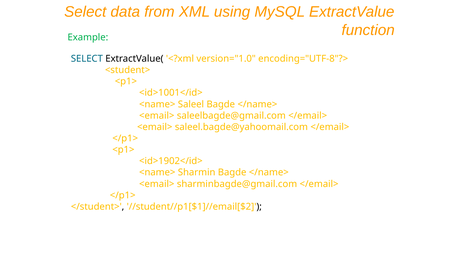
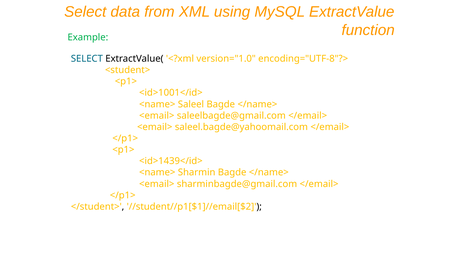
<id>1902</id>: <id>1902</id> -> <id>1439</id>
